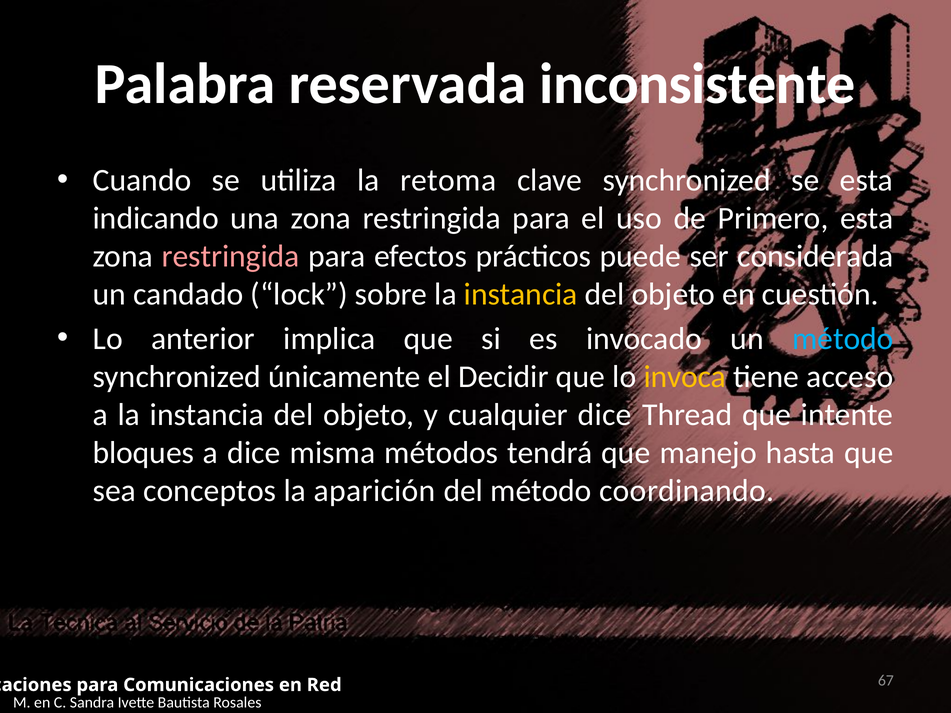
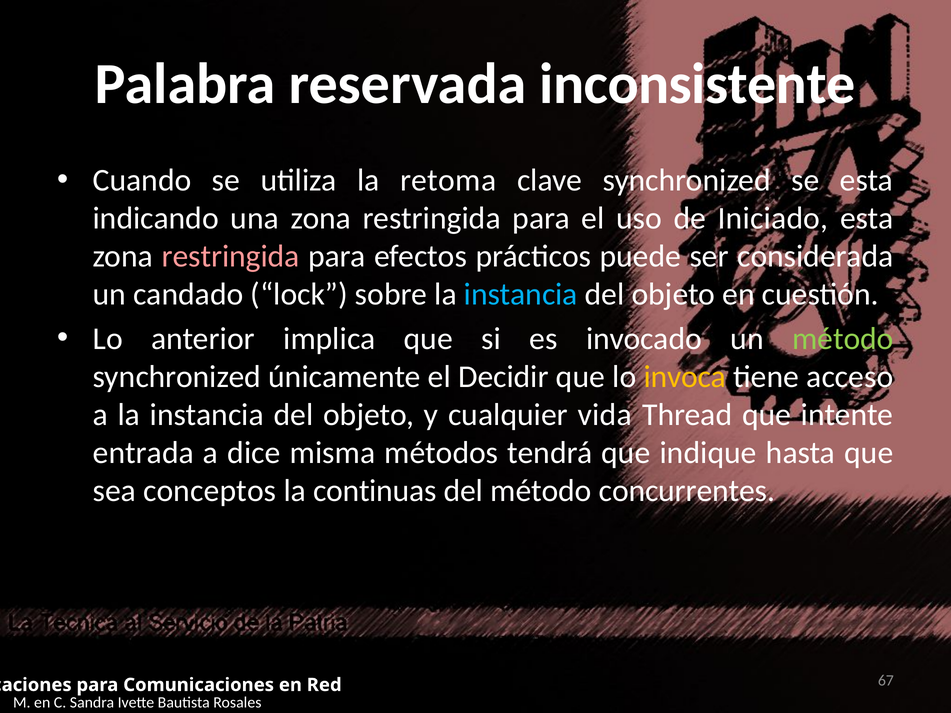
Primero: Primero -> Iniciado
instancia at (521, 295) colour: yellow -> light blue
método at (843, 339) colour: light blue -> light green
cualquier dice: dice -> vida
bloques: bloques -> entrada
manejo: manejo -> indique
aparición: aparición -> continuas
coordinando: coordinando -> concurrentes
